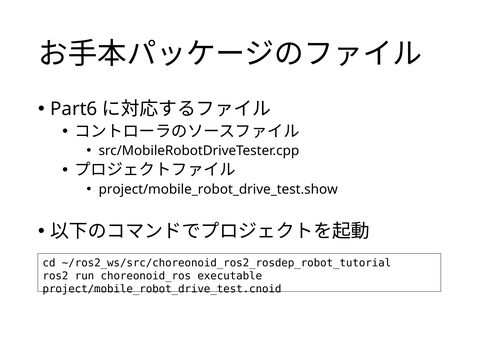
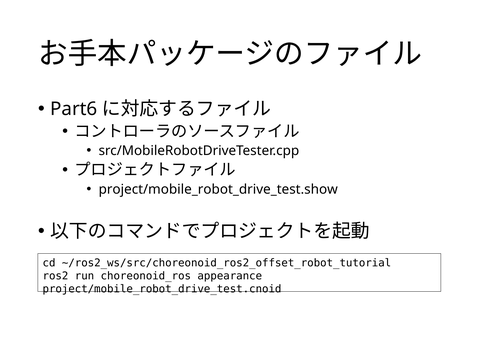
~/ros2_ws/src/choreonoid_ros2_rosdep_robot_tutorial: ~/ros2_ws/src/choreonoid_ros2_rosdep_robot_tutorial -> ~/ros2_ws/src/choreonoid_ros2_offset_robot_tutorial
executable: executable -> appearance
